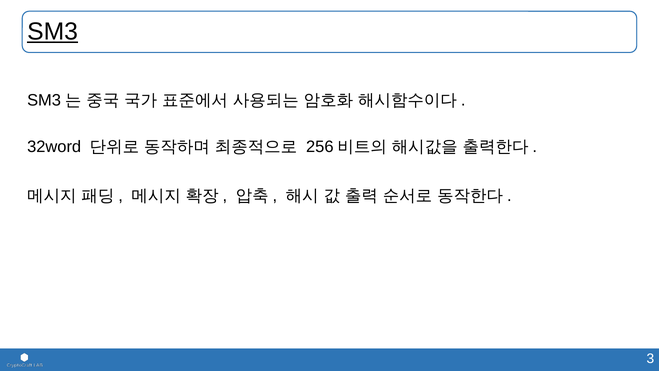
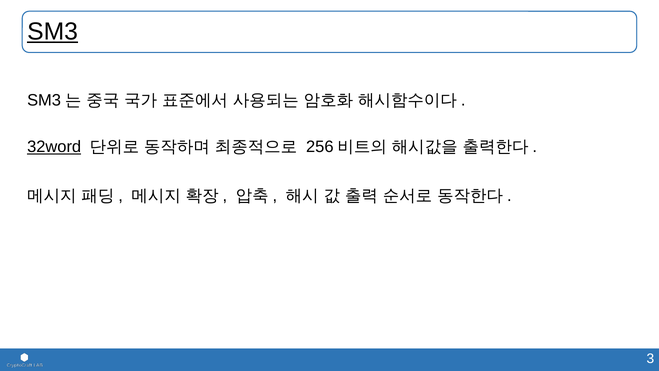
32word underline: none -> present
